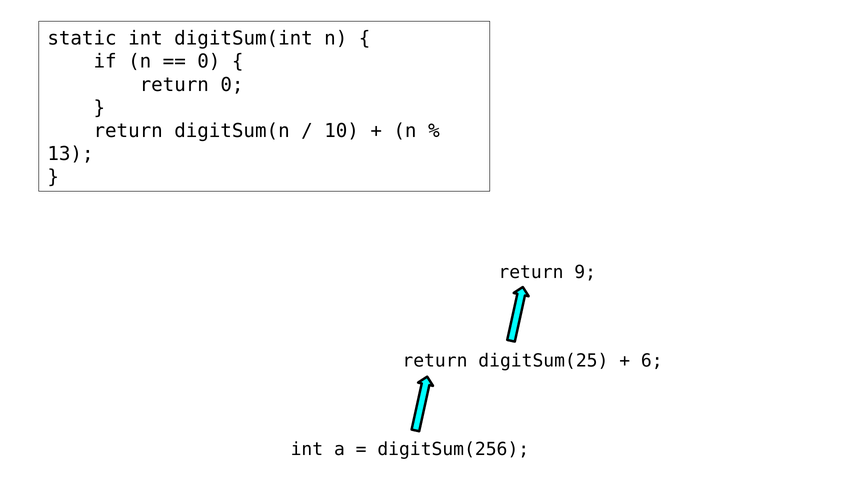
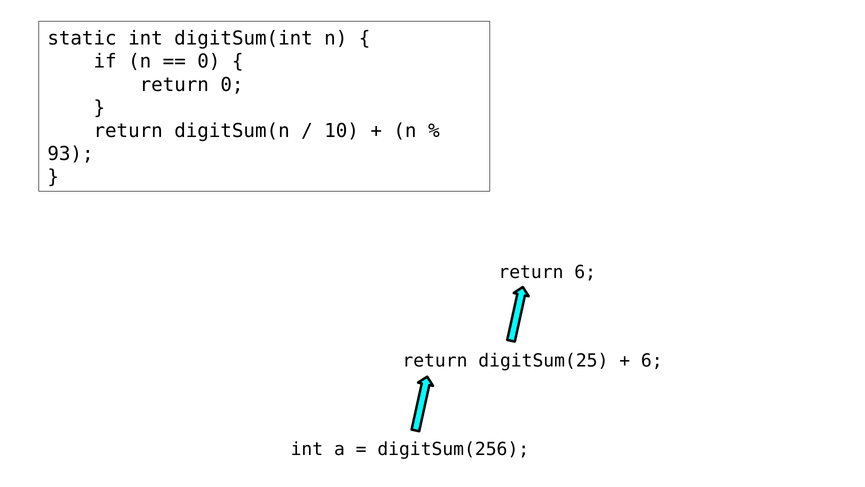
13: 13 -> 93
return 9: 9 -> 6
